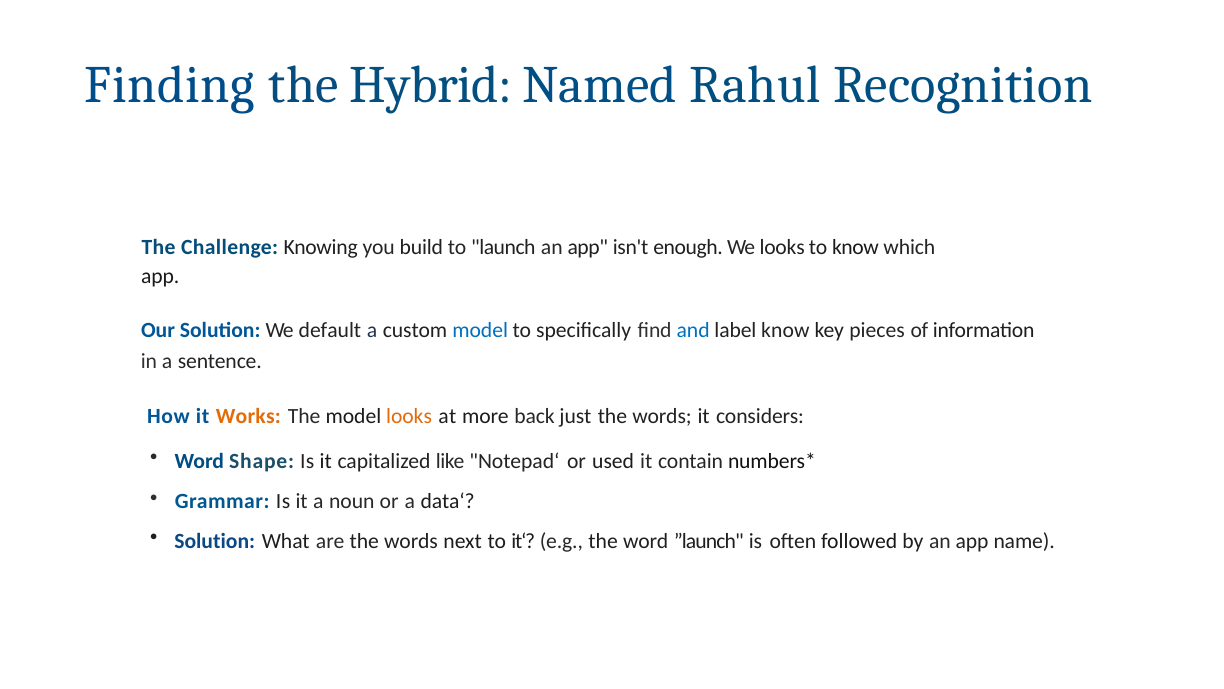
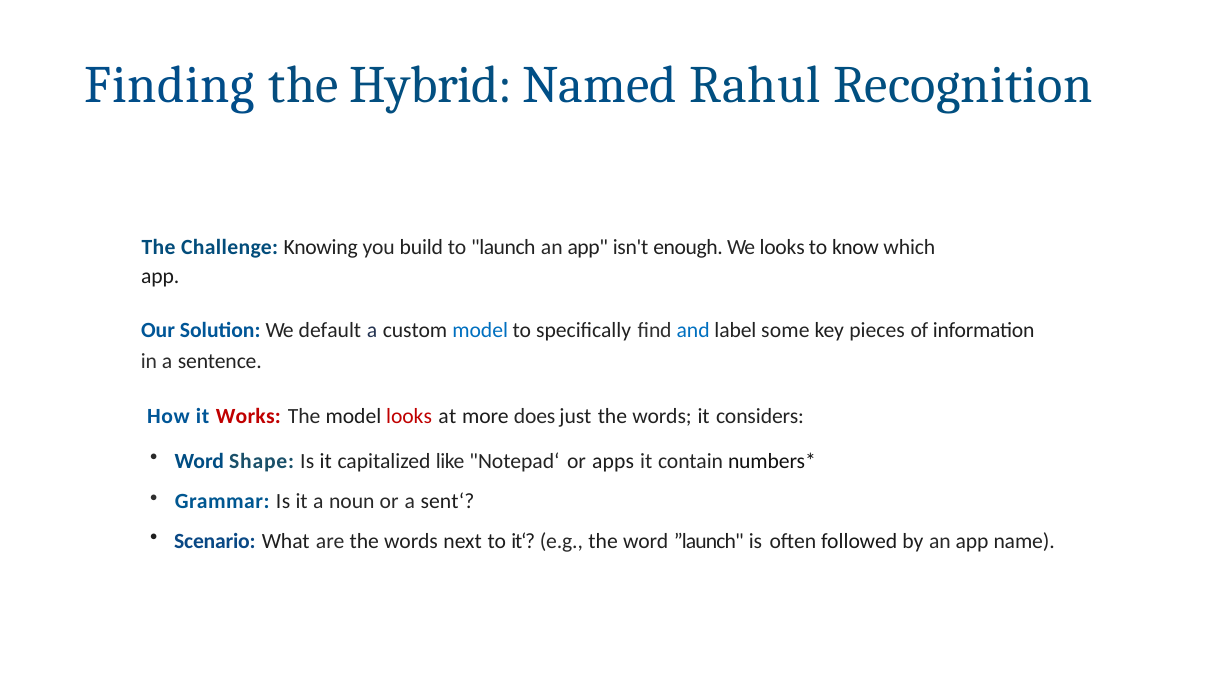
label know: know -> some
Works colour: orange -> red
looks at (409, 416) colour: orange -> red
back: back -> does
used: used -> apps
data‘: data‘ -> sent‘
Solution at (215, 541): Solution -> Scenario
